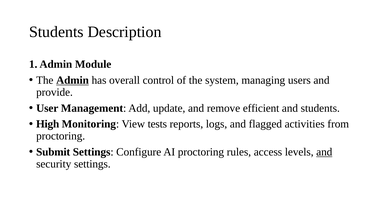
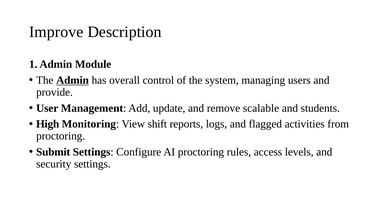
Students at (56, 32): Students -> Improve
efficient: efficient -> scalable
tests: tests -> shift
and at (324, 152) underline: present -> none
